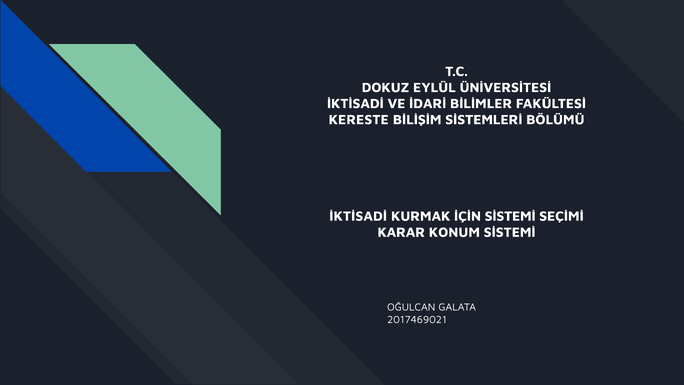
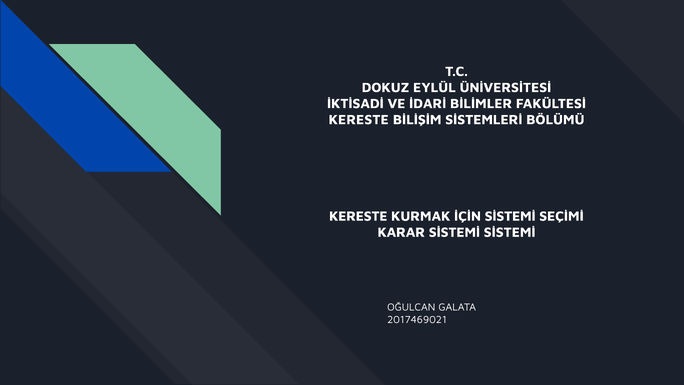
İKTİSADİ at (358, 216): İKTİSADİ -> KERESTE
KARAR KONUM: KONUM -> SİSTEMİ
